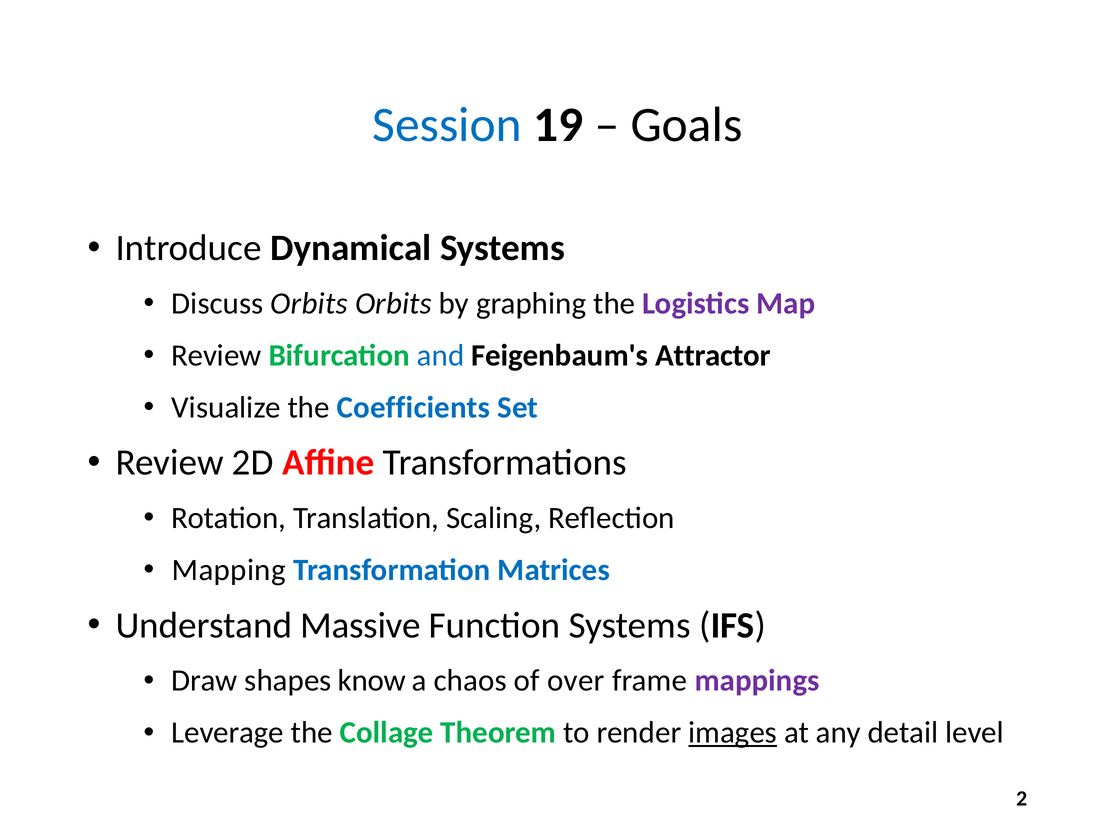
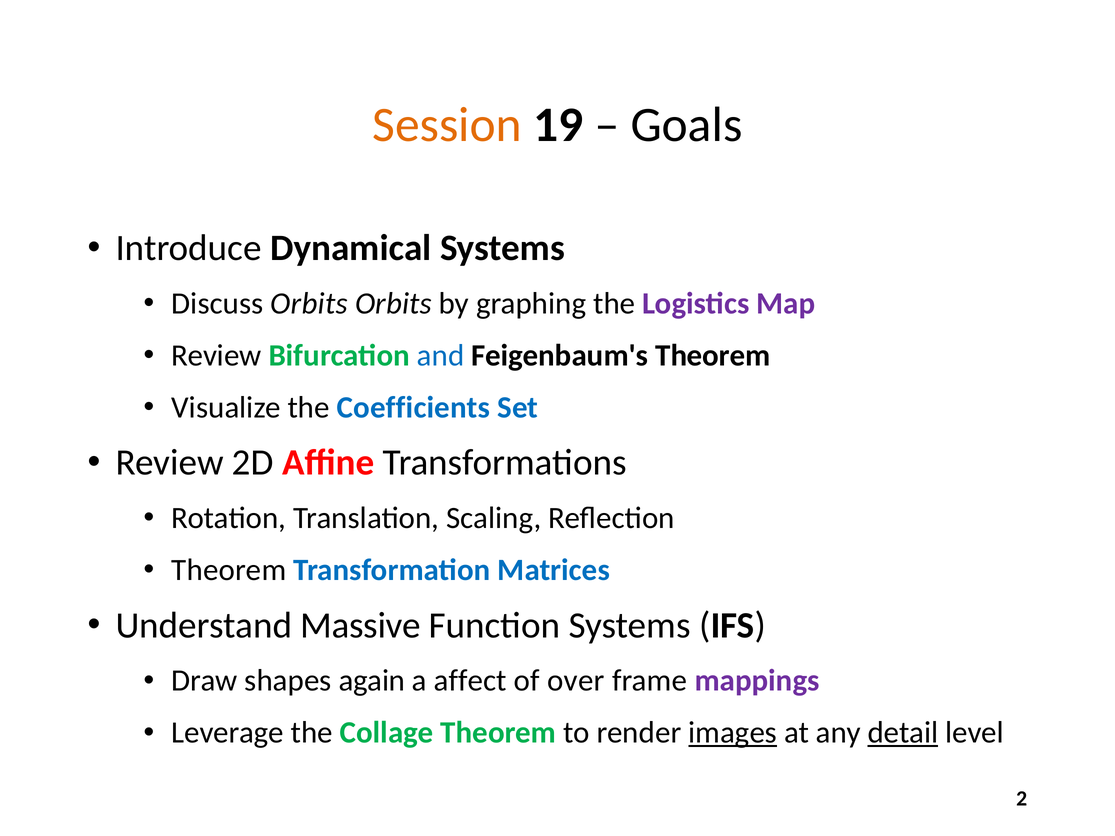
Session colour: blue -> orange
Feigenbaum's Attractor: Attractor -> Theorem
Mapping at (229, 570): Mapping -> Theorem
know: know -> again
chaos: chaos -> affect
detail underline: none -> present
